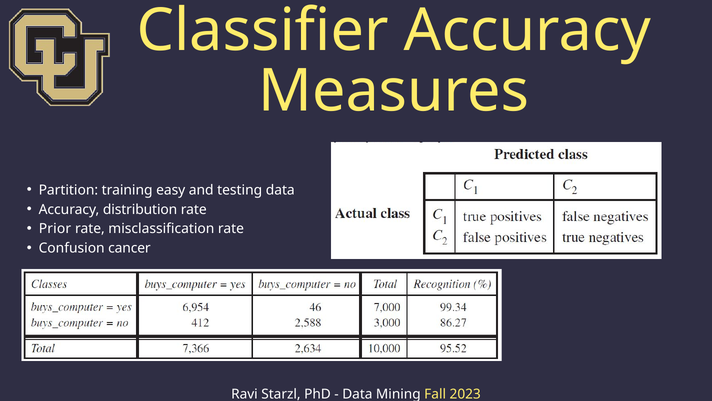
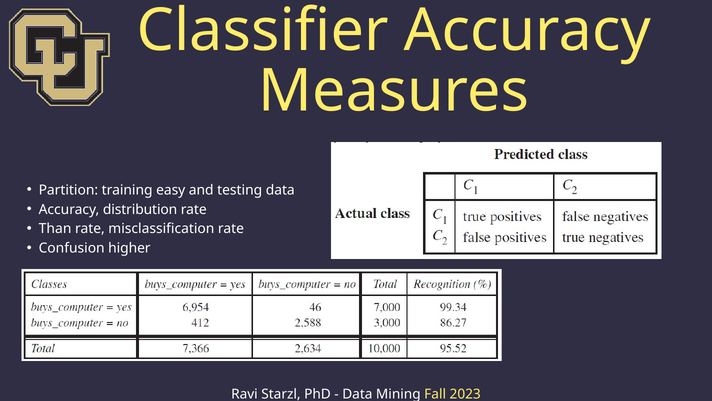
Prior: Prior -> Than
cancer: cancer -> higher
